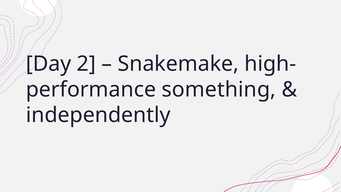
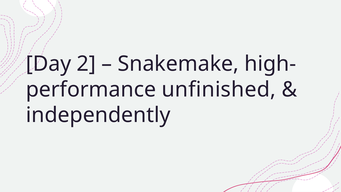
something: something -> unfinished
